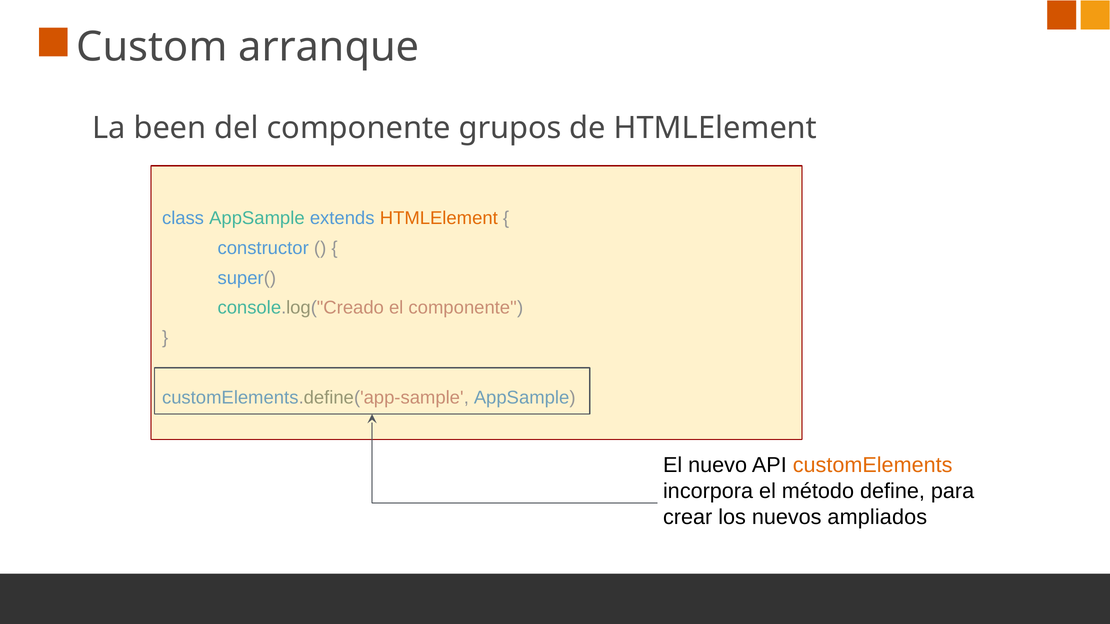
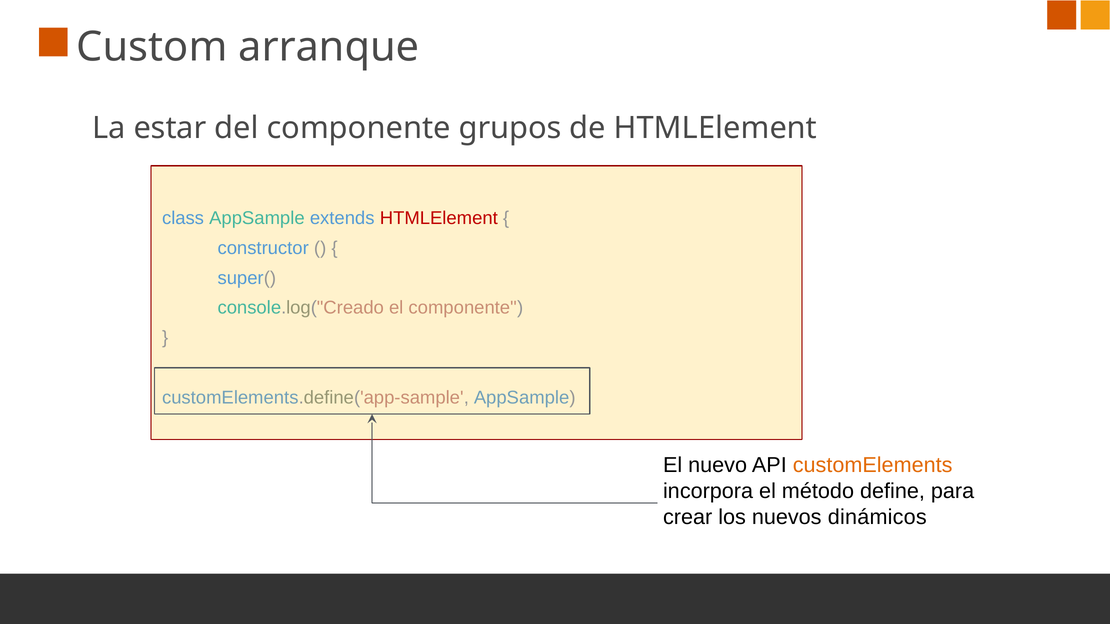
been: been -> estar
HTMLElement at (439, 218) colour: orange -> red
ampliados: ampliados -> dinámicos
